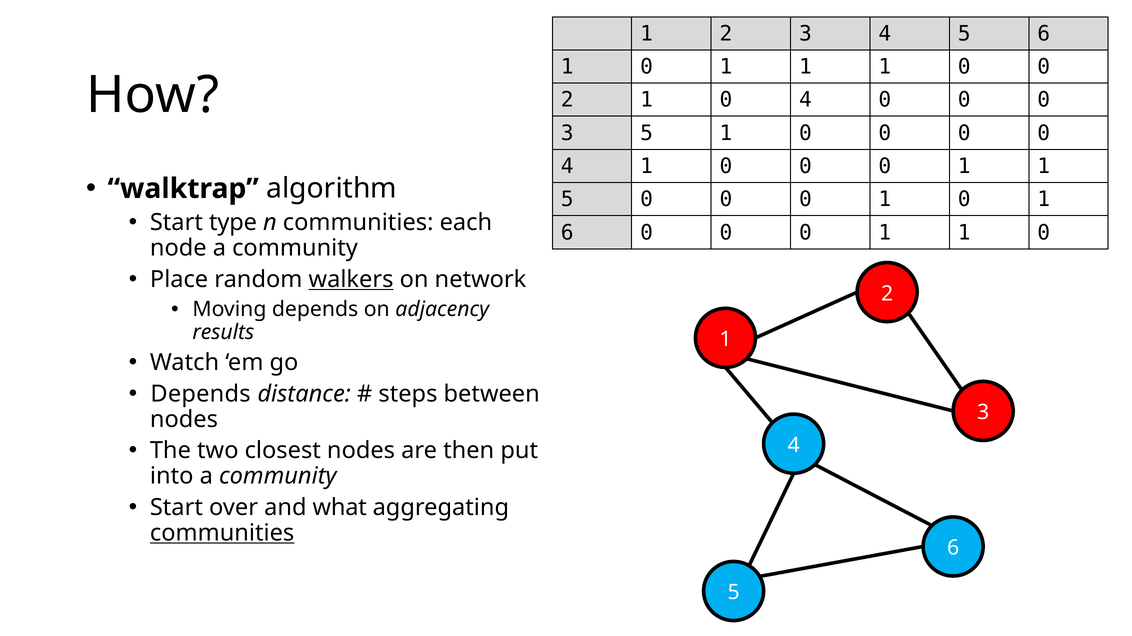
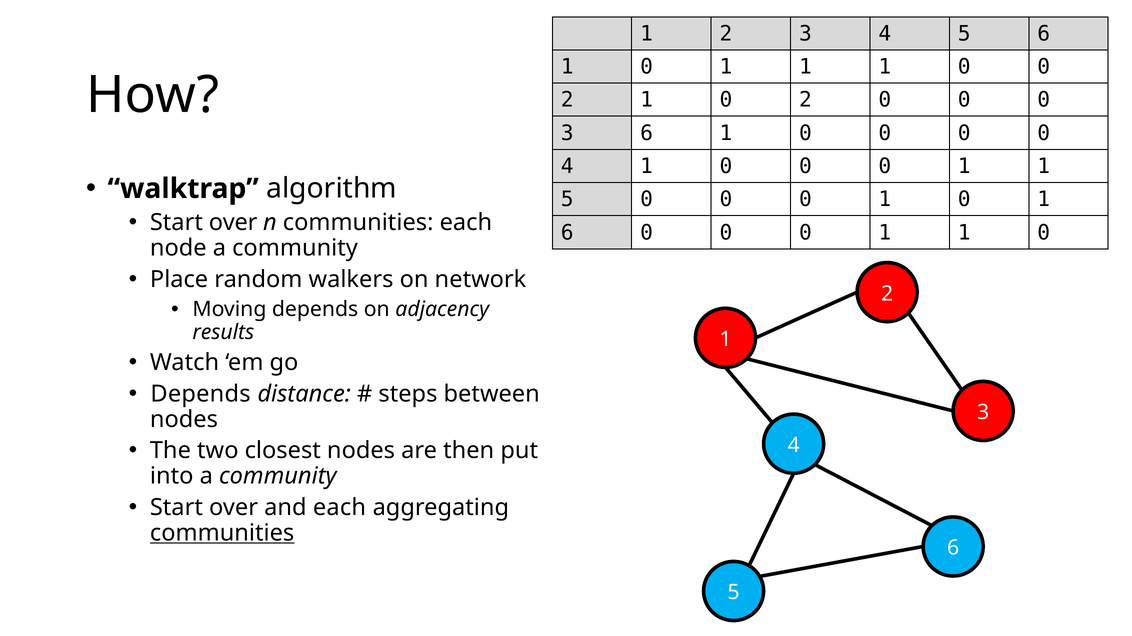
1 0 4: 4 -> 2
5 at (647, 133): 5 -> 6
type at (233, 223): type -> over
walkers underline: present -> none
and what: what -> each
